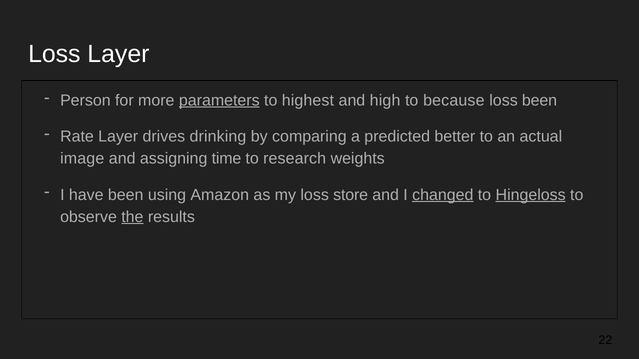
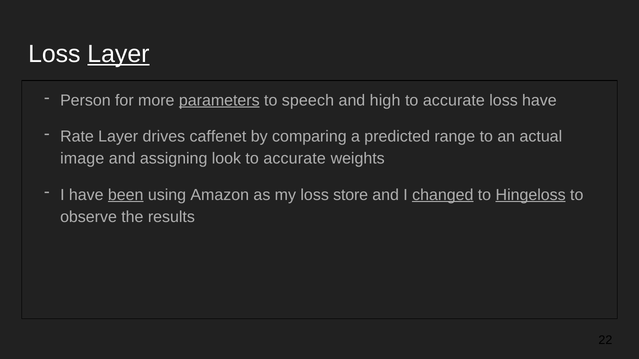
Layer at (118, 54) underline: none -> present
highest: highest -> speech
because at (454, 100): because -> accurate
loss been: been -> have
drinking: drinking -> caffenet
better: better -> range
time: time -> look
research at (295, 159): research -> accurate
been at (126, 195) underline: none -> present
the underline: present -> none
